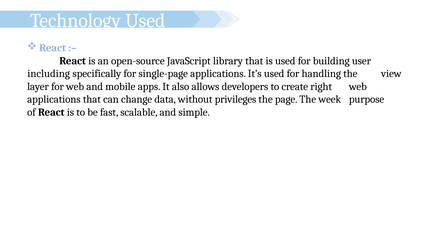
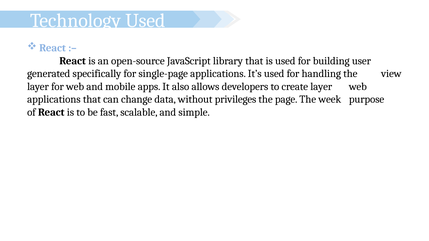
including: including -> generated
create right: right -> layer
